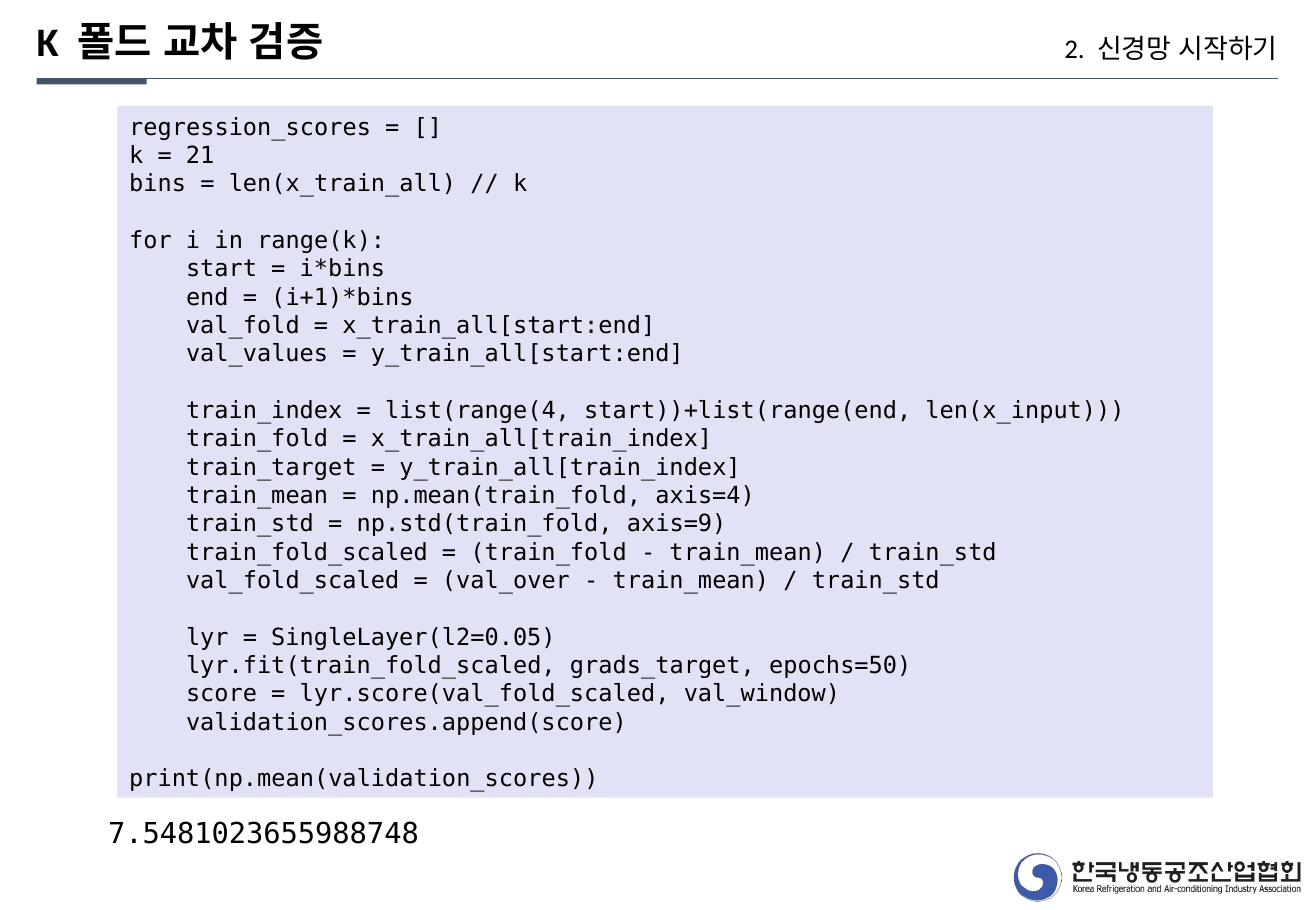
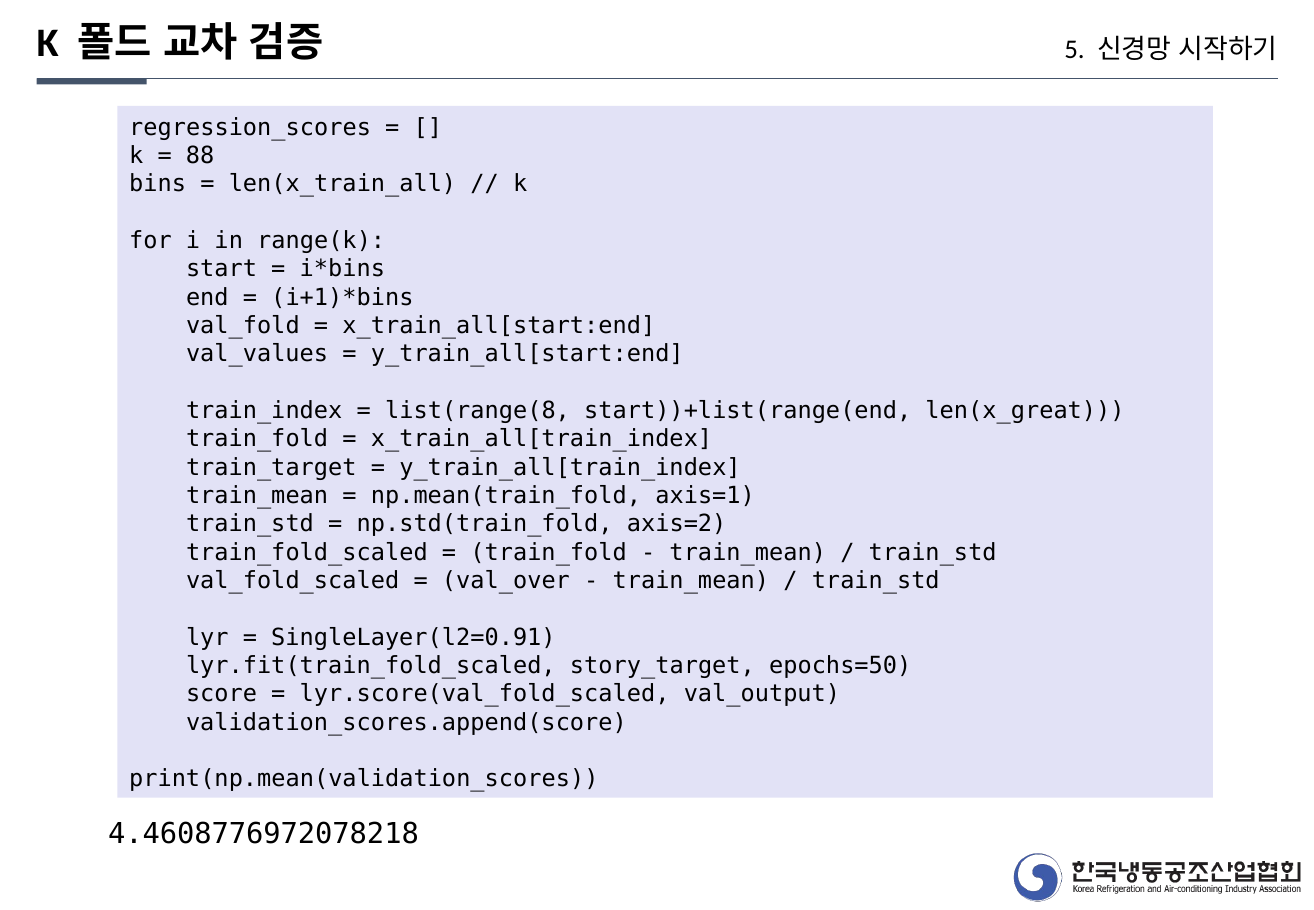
2: 2 -> 5
21: 21 -> 88
list(range(4: list(range(4 -> list(range(8
len(x_input: len(x_input -> len(x_great
axis=4: axis=4 -> axis=1
axis=9: axis=9 -> axis=2
SingleLayer(l2=0.05: SingleLayer(l2=0.05 -> SingleLayer(l2=0.91
grads_target: grads_target -> story_target
val_window: val_window -> val_output
7.5481023655988748: 7.5481023655988748 -> 4.4608776972078218
